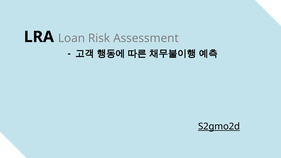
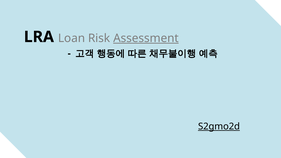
Assessment underline: none -> present
